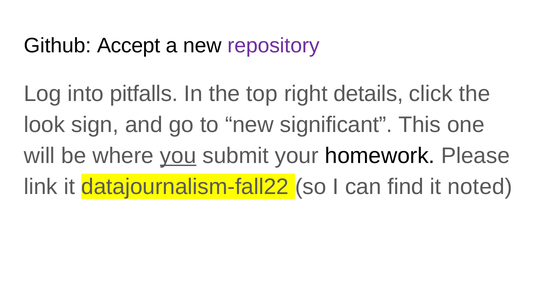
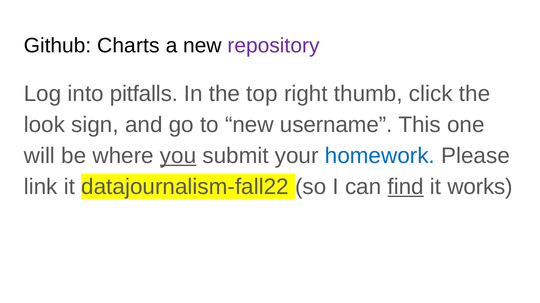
Accept: Accept -> Charts
details: details -> thumb
significant: significant -> username
homework colour: black -> blue
find underline: none -> present
noted: noted -> works
